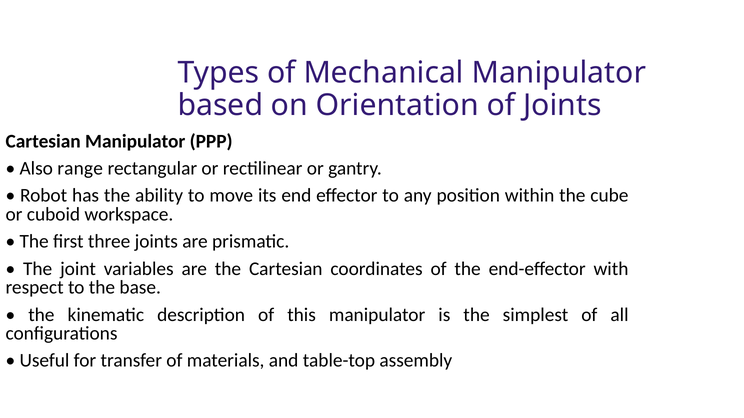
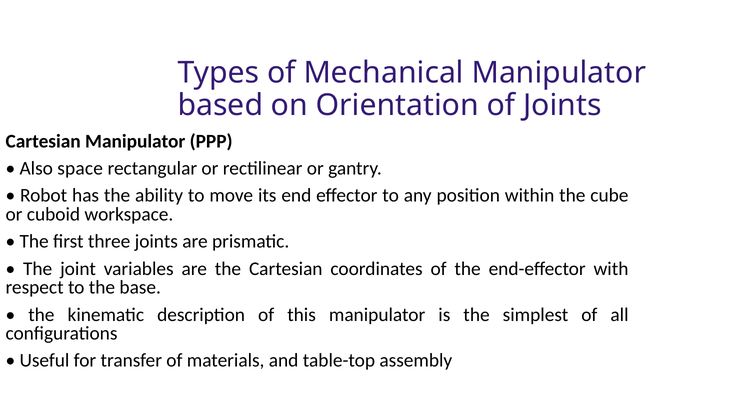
range: range -> space
